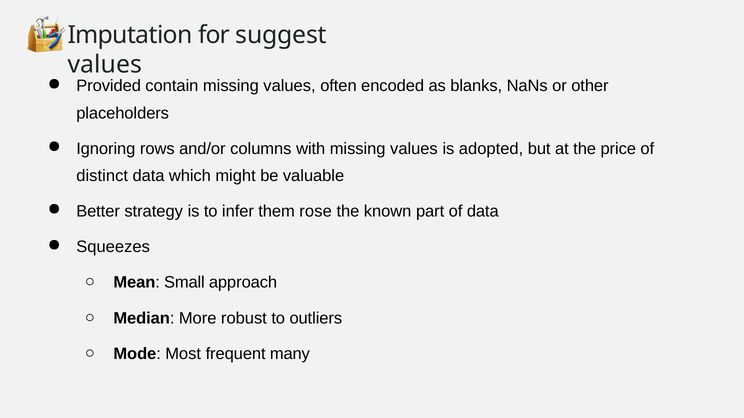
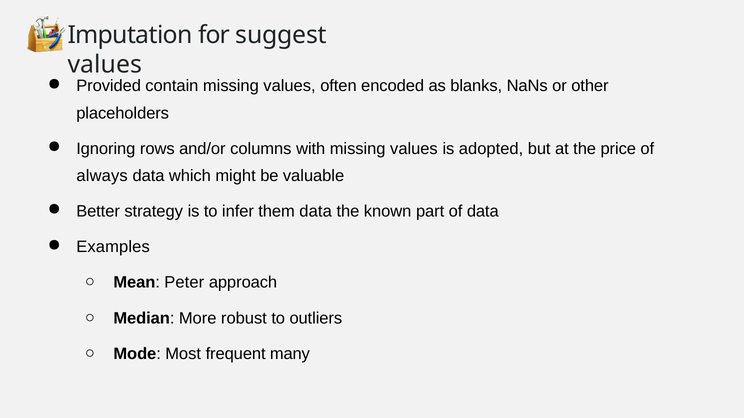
distinct: distinct -> always
them rose: rose -> data
Squeezes: Squeezes -> Examples
Small: Small -> Peter
